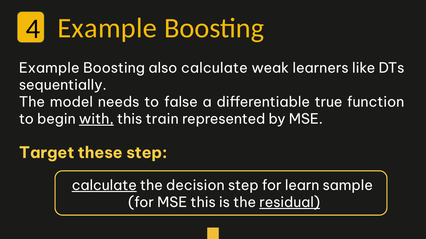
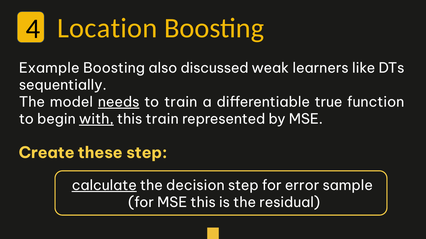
Example at (107, 28): Example -> Location
also calculate: calculate -> discussed
needs underline: none -> present
to false: false -> train
Target: Target -> Create
learn: learn -> error
residual underline: present -> none
